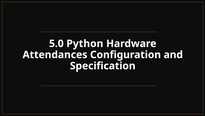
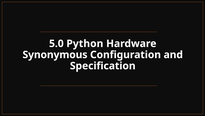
Attendances: Attendances -> Synonymous
